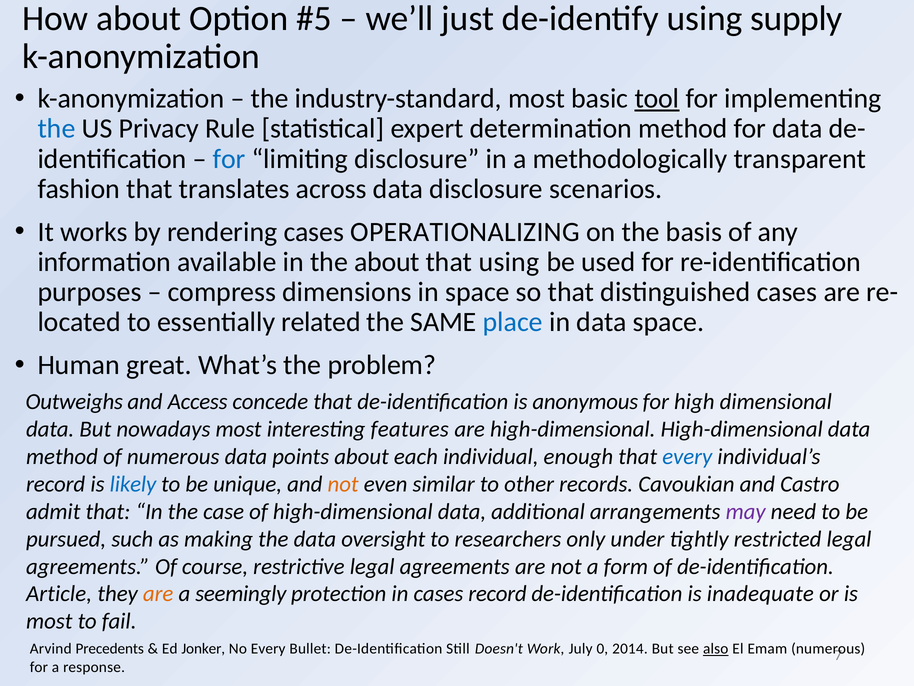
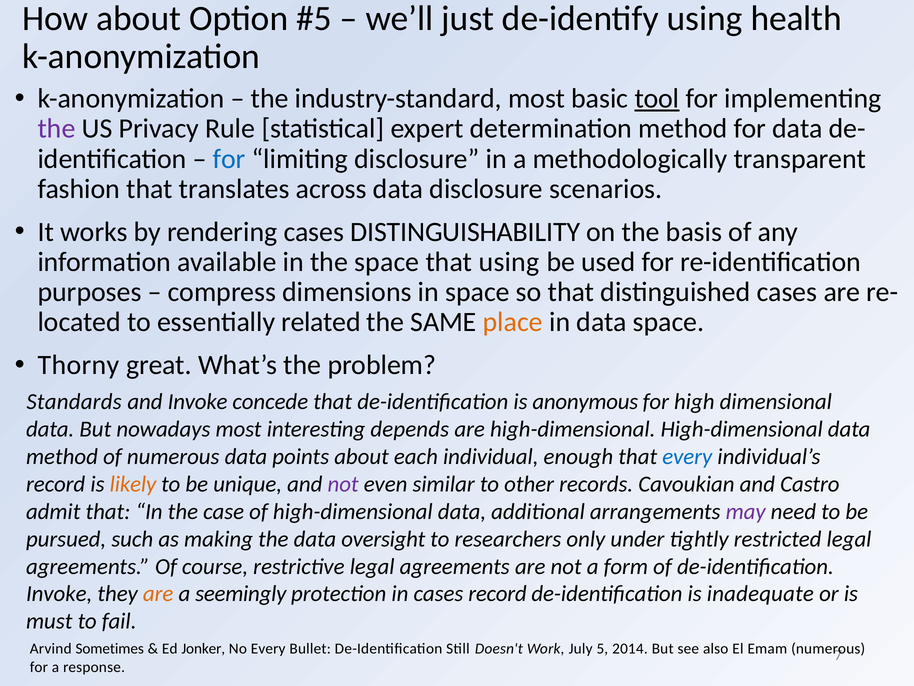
supply: supply -> health
the at (57, 129) colour: blue -> purple
OPERATIONALIZING: OPERATIONALIZING -> DISTINGUISHABILITY
the about: about -> space
place colour: blue -> orange
Human: Human -> Thorny
Outweighs: Outweighs -> Standards
and Access: Access -> Invoke
features: features -> depends
likely colour: blue -> orange
not at (343, 484) colour: orange -> purple
Article at (59, 593): Article -> Invoke
most at (49, 621): most -> must
Precedents: Precedents -> Sometimes
0: 0 -> 5
also underline: present -> none
